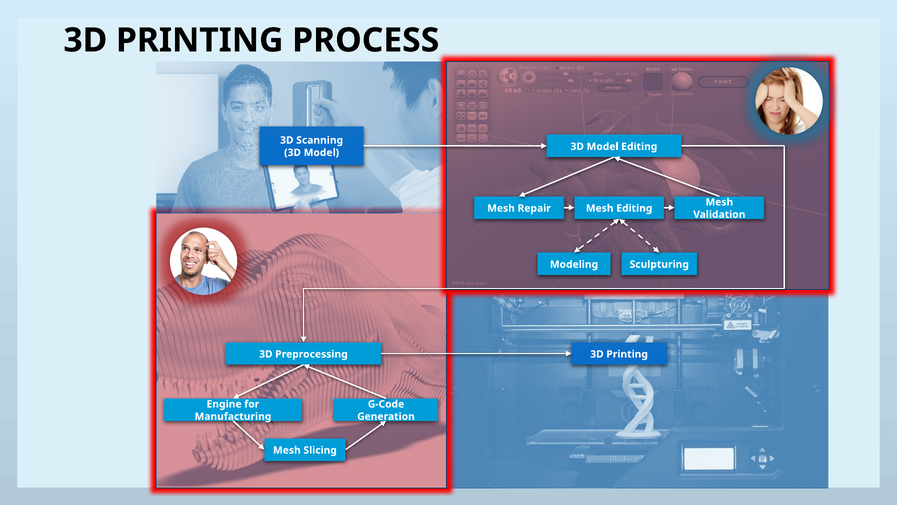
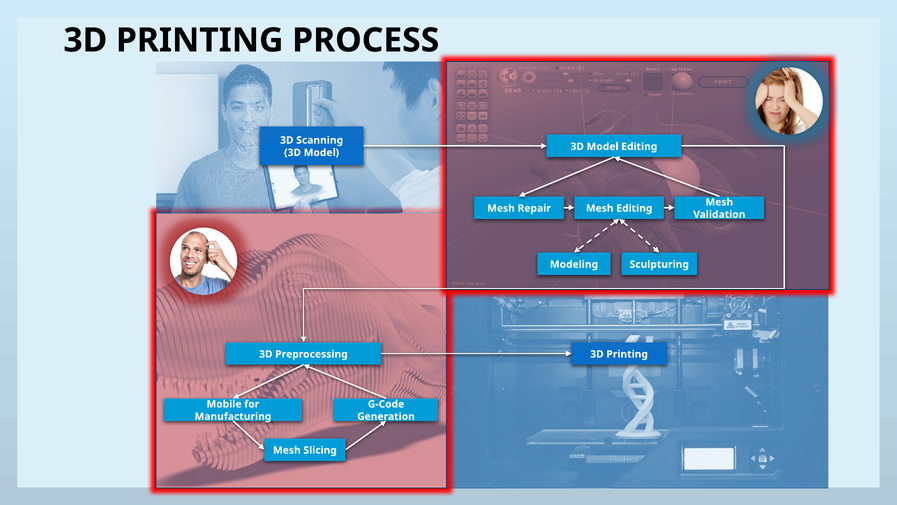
Engine: Engine -> Mobile
